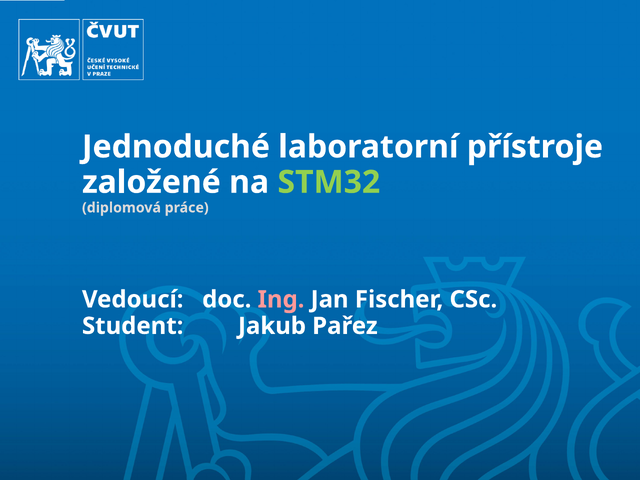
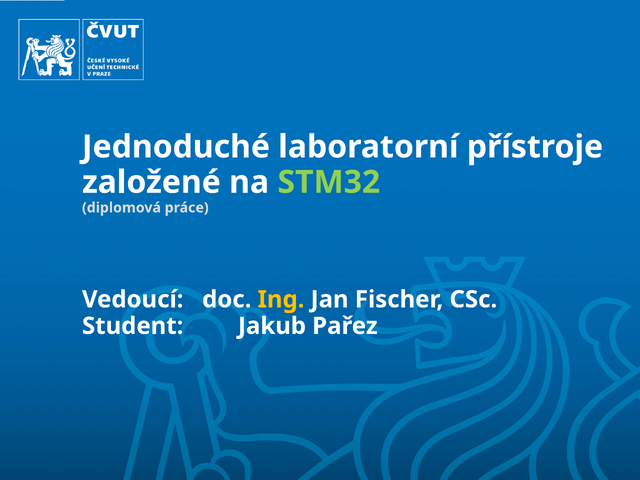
Ing colour: pink -> yellow
